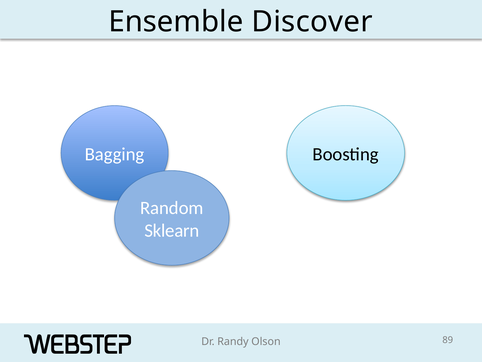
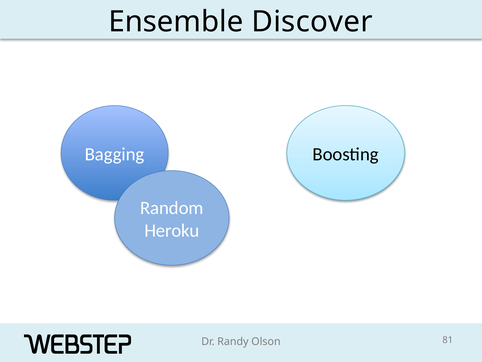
Sklearn: Sklearn -> Heroku
89: 89 -> 81
